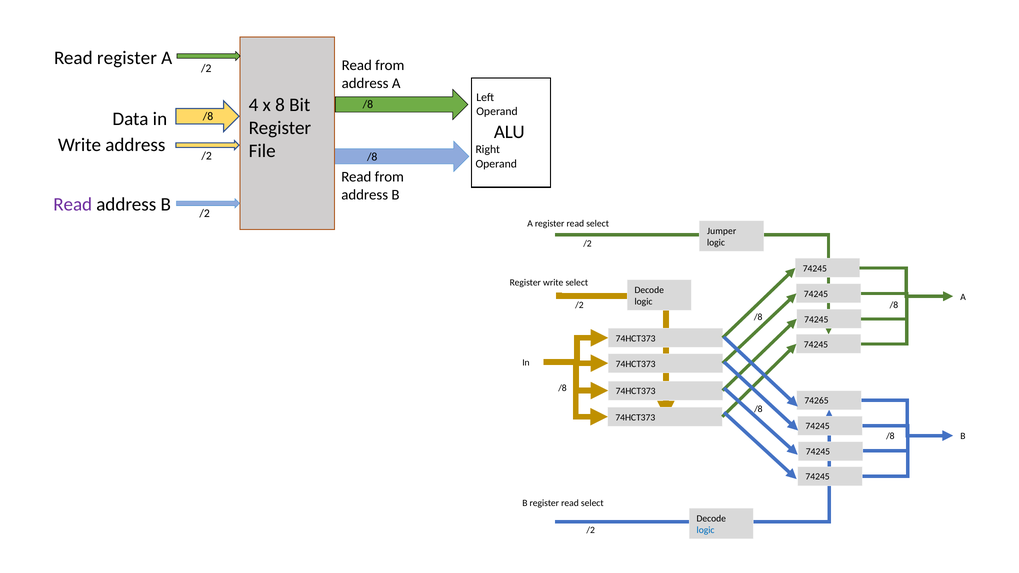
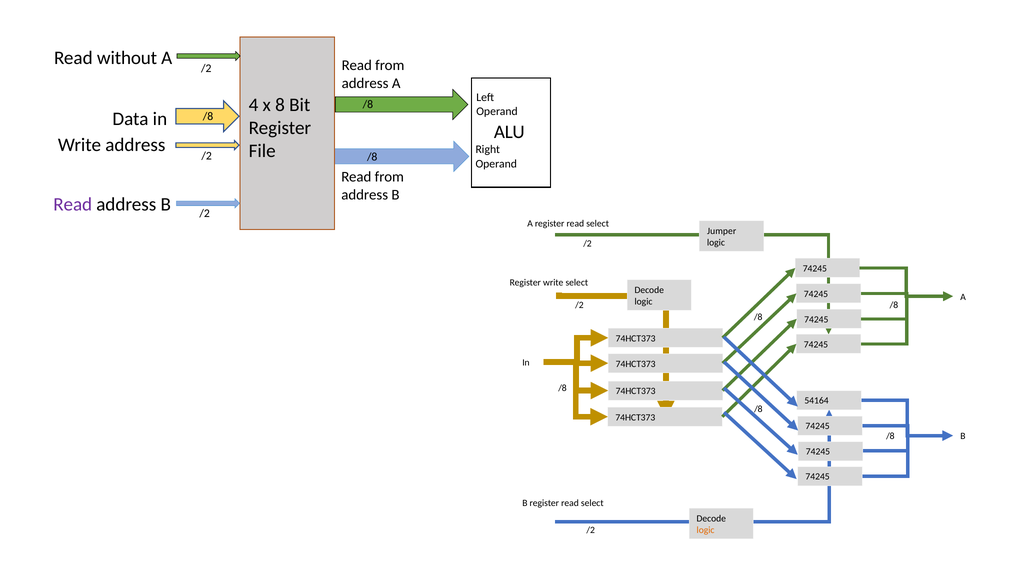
Read register: register -> without
74265: 74265 -> 54164
logic at (706, 530) colour: blue -> orange
